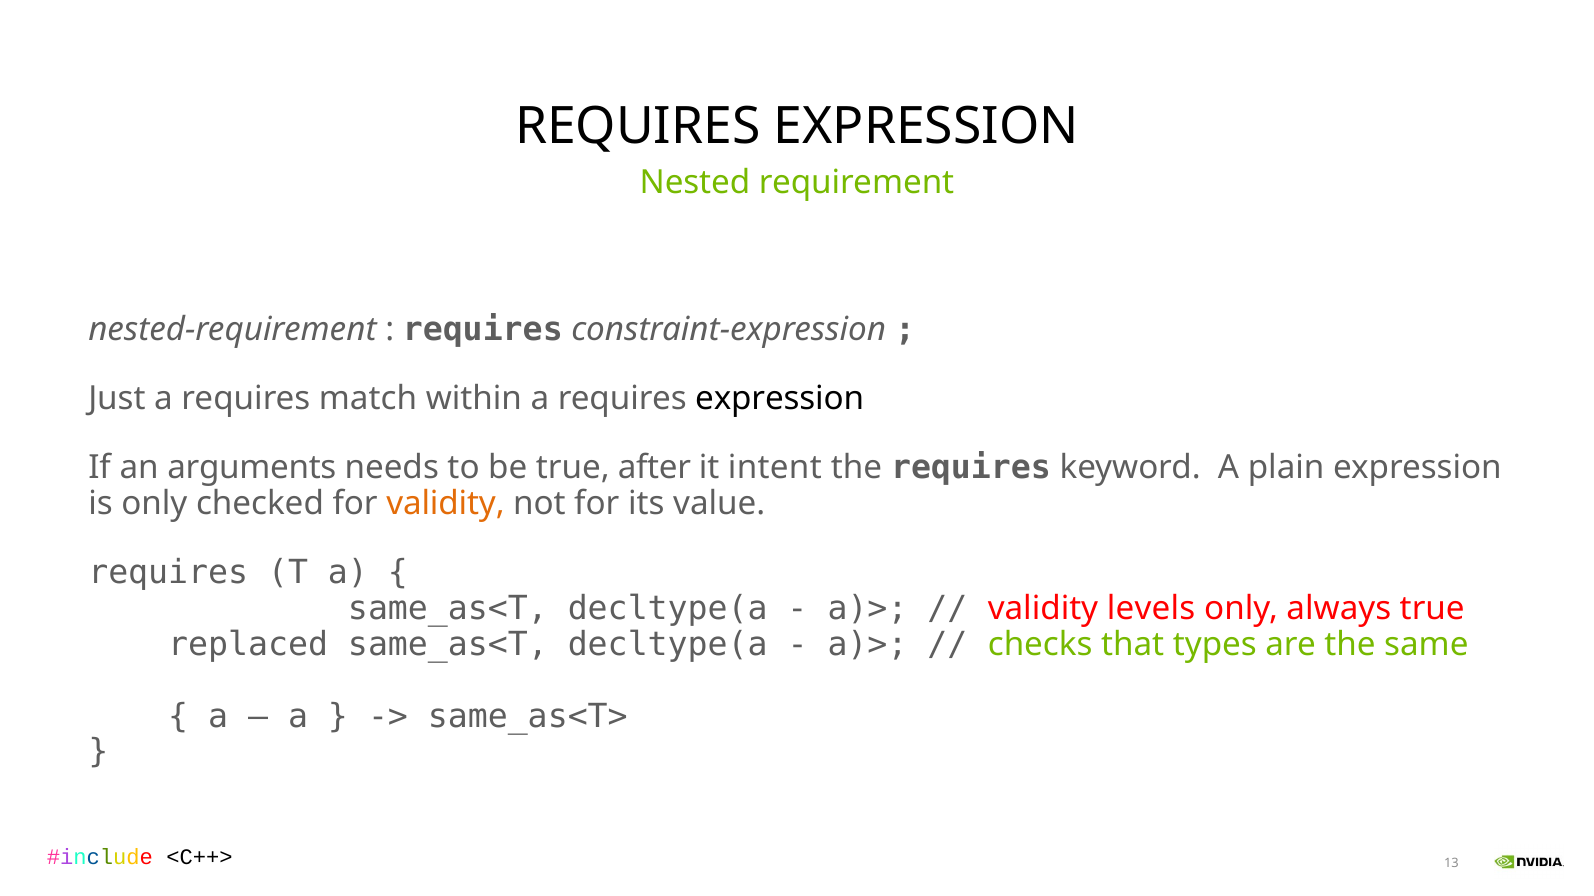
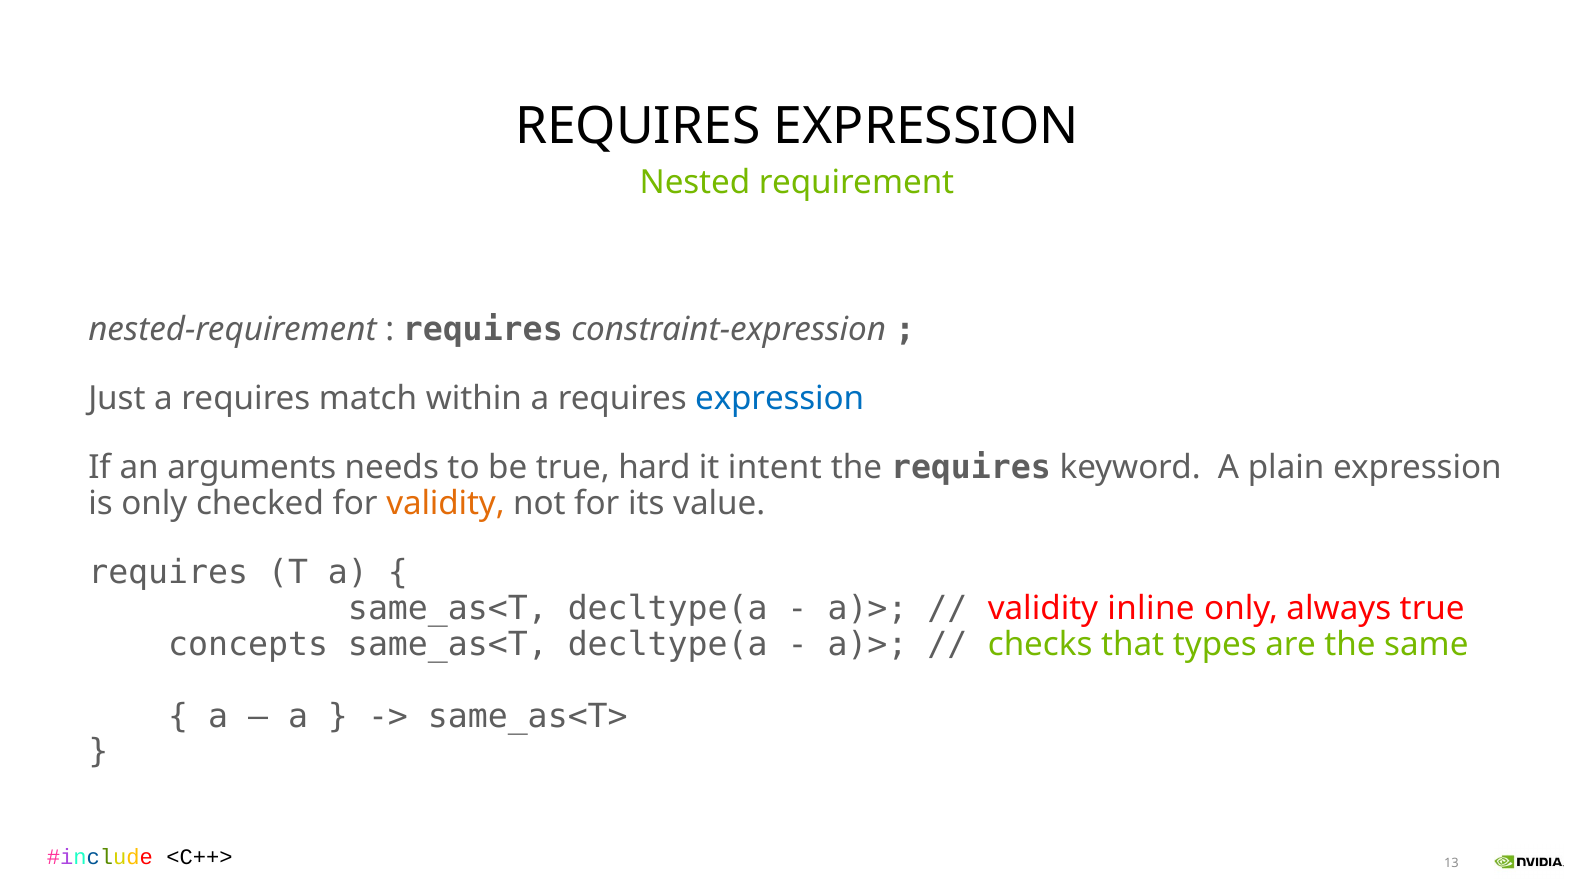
expression at (780, 399) colour: black -> blue
after: after -> hard
levels: levels -> inline
replaced: replaced -> concepts
